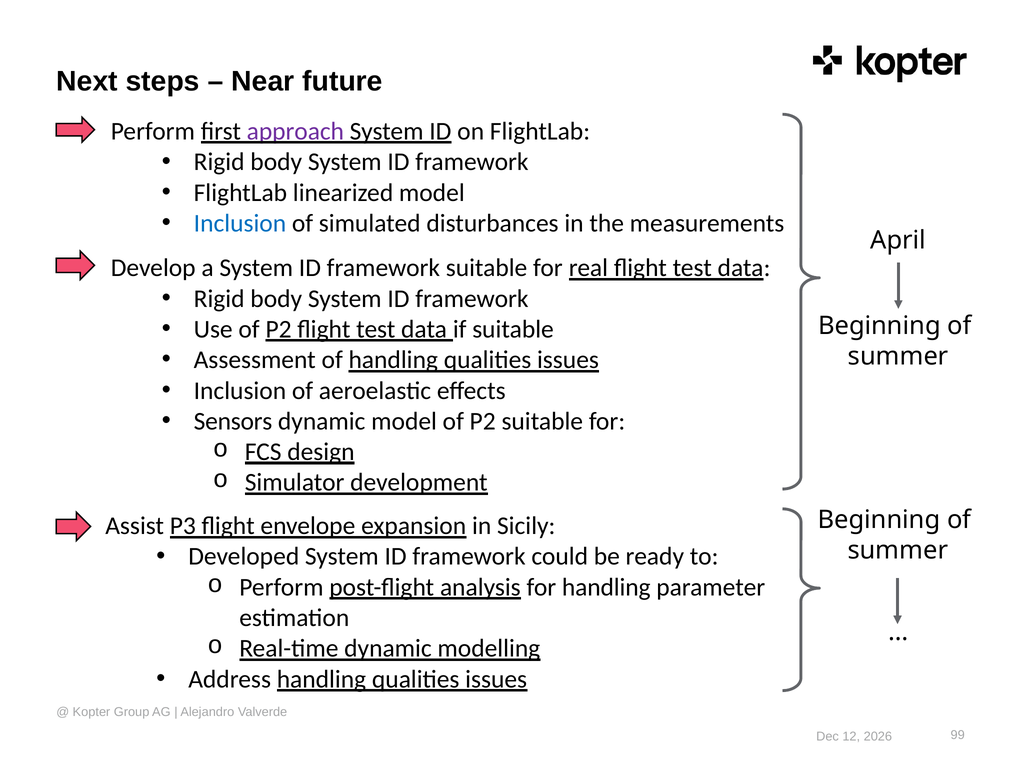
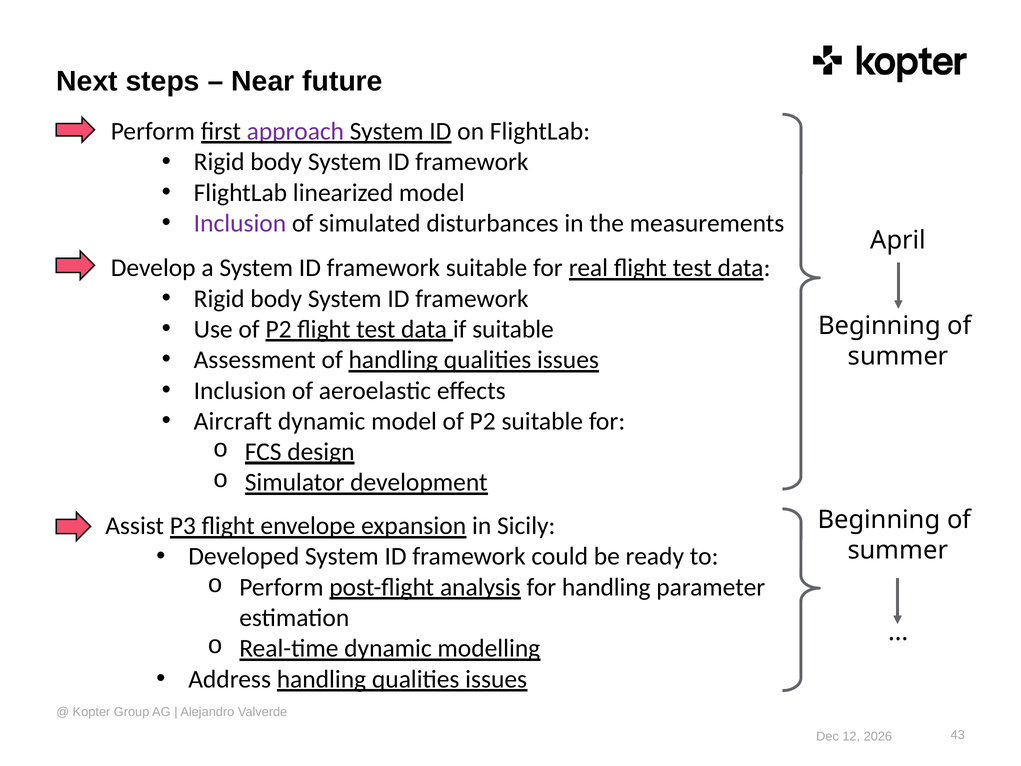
Inclusion at (240, 223) colour: blue -> purple
Sensors: Sensors -> Aircraft
99: 99 -> 43
